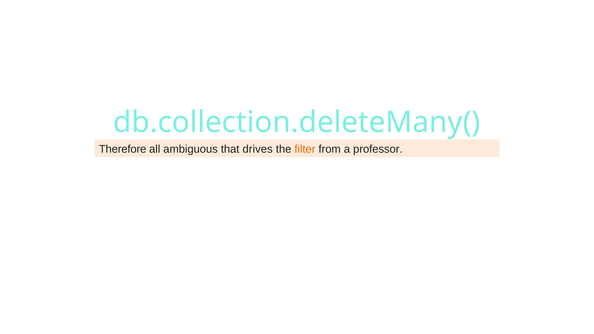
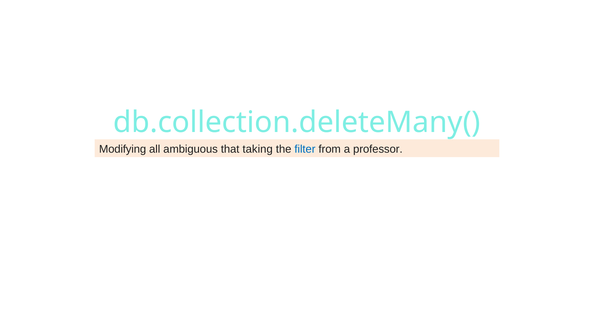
Therefore: Therefore -> Modifying
drives: drives -> taking
filter colour: orange -> blue
